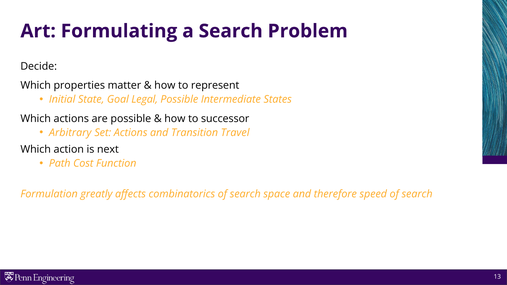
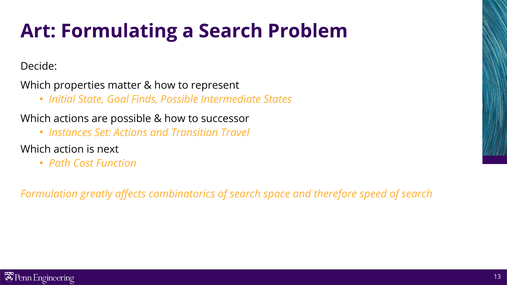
Legal: Legal -> Finds
Arbitrary: Arbitrary -> Instances
